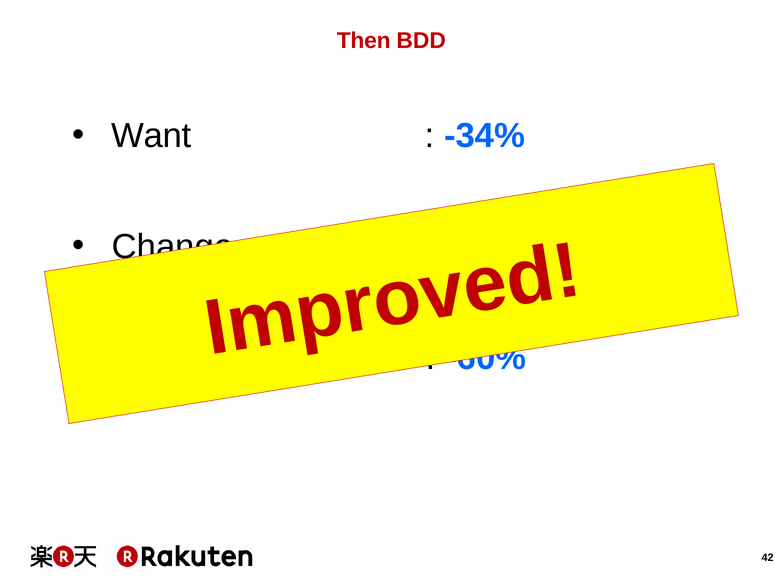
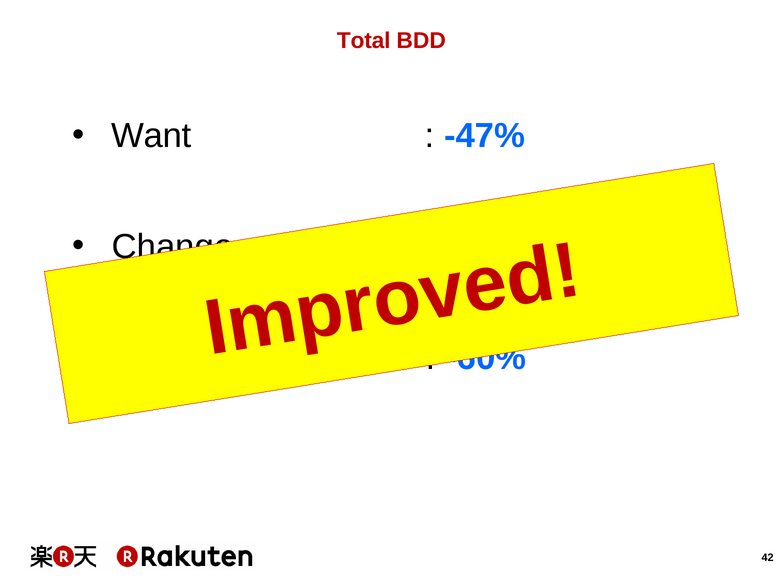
Then: Then -> Total
-34%: -34% -> -47%
